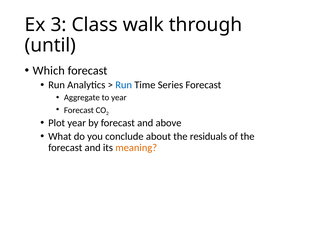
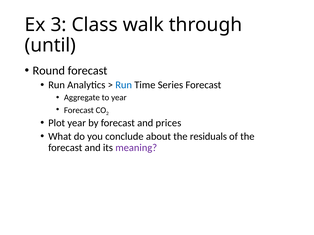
Which: Which -> Round
above: above -> prices
meaning colour: orange -> purple
